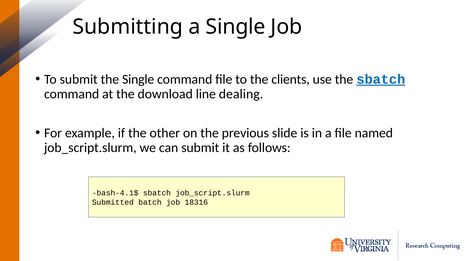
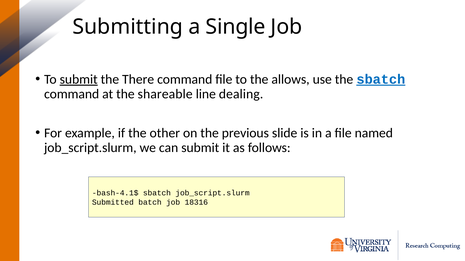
submit at (79, 80) underline: none -> present
the Single: Single -> There
clients: clients -> allows
download: download -> shareable
